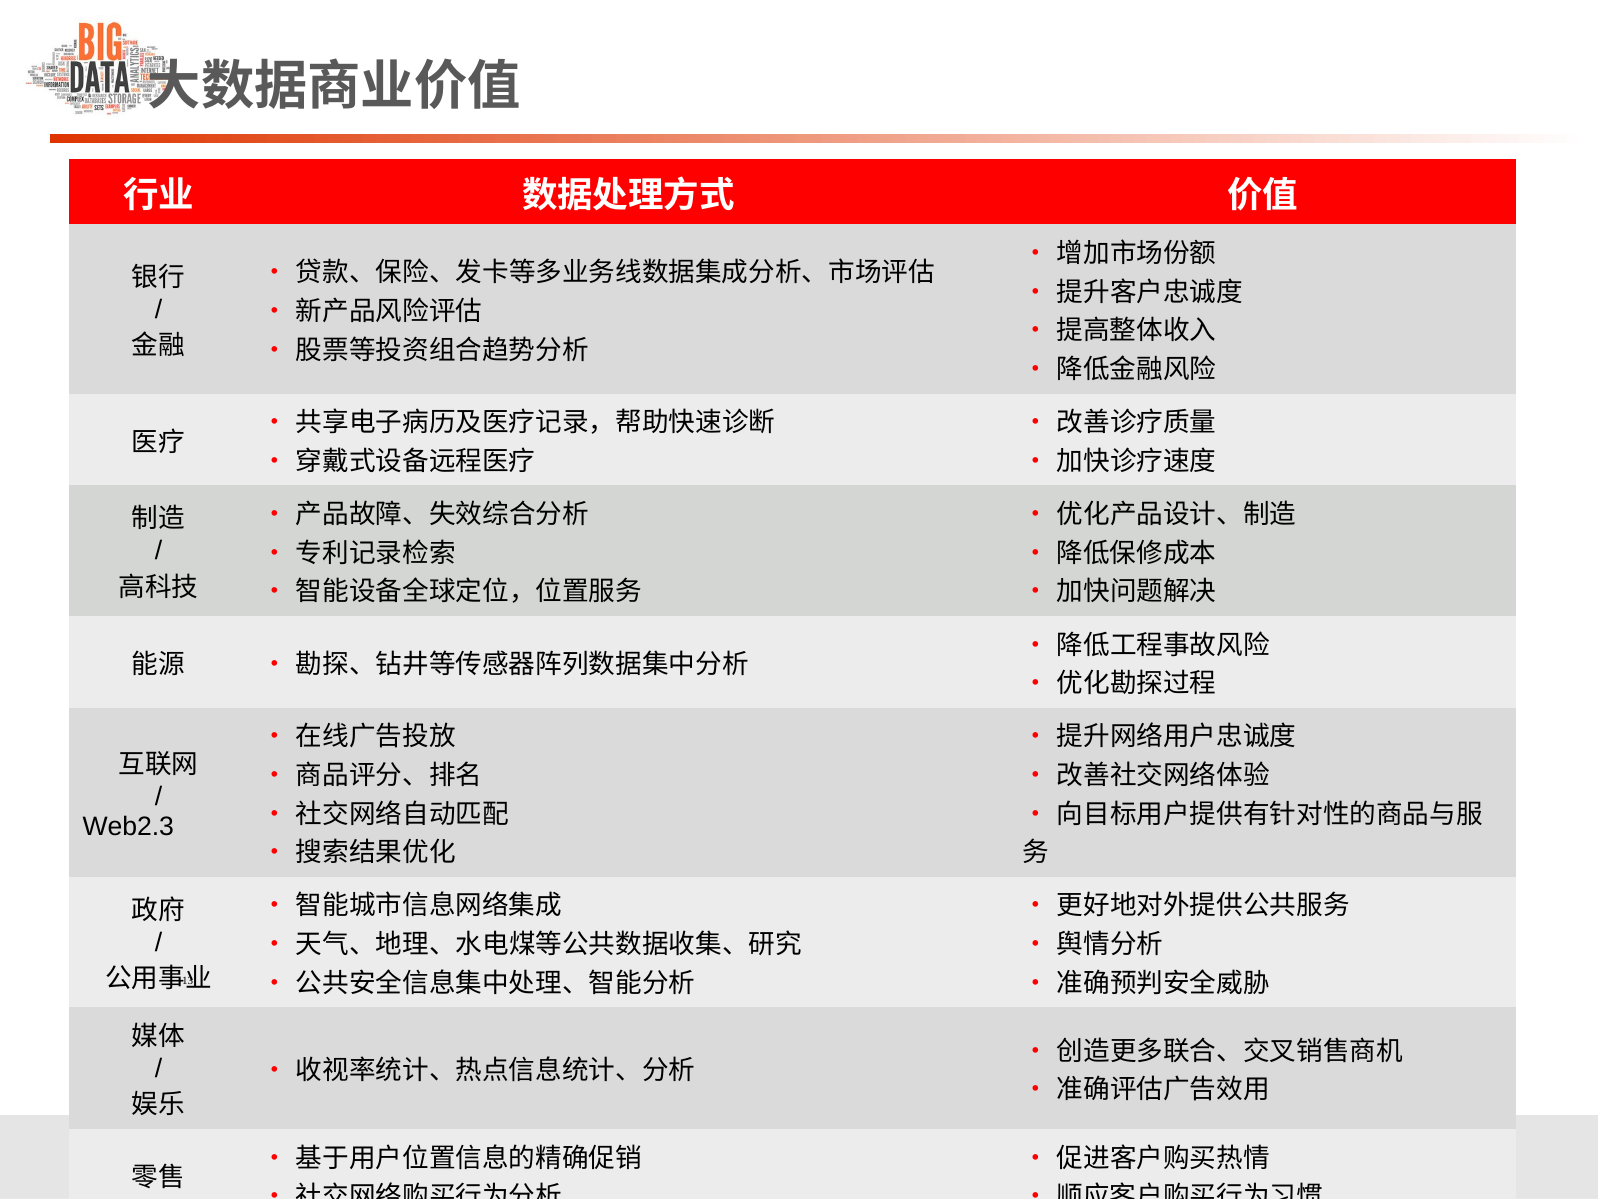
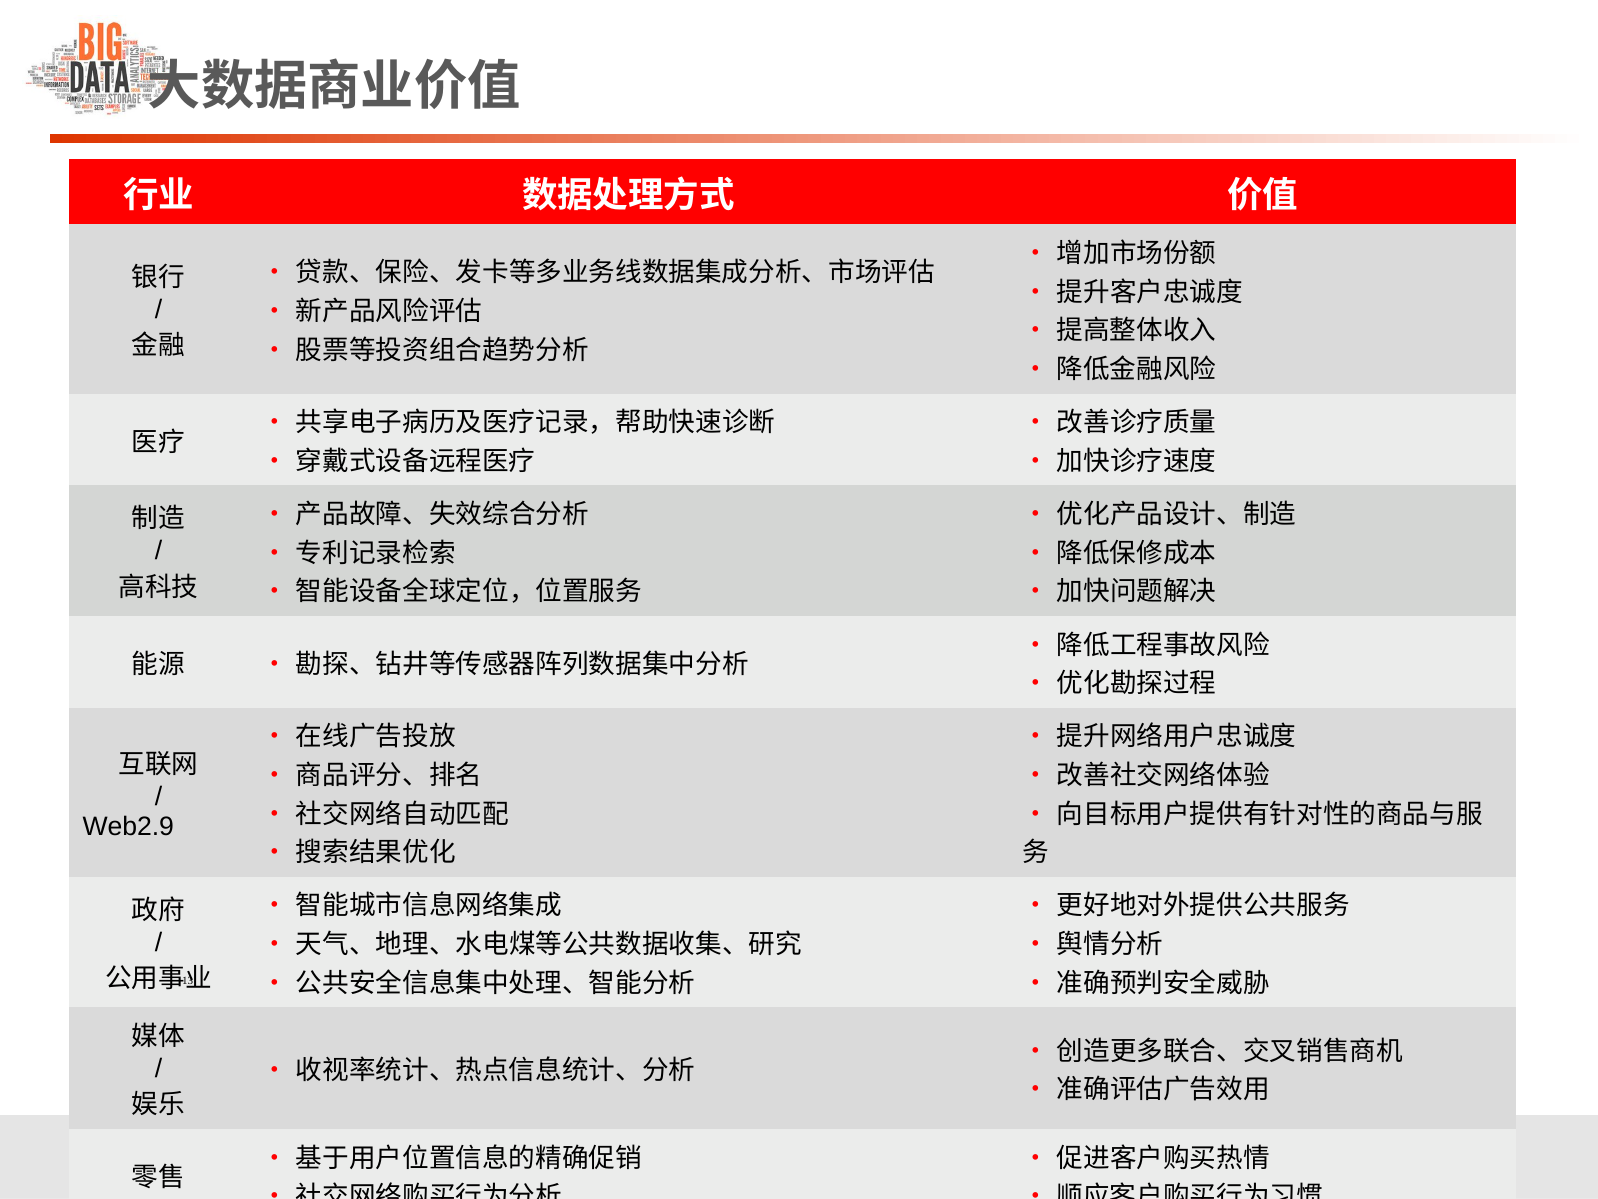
Web2.3: Web2.3 -> Web2.9
